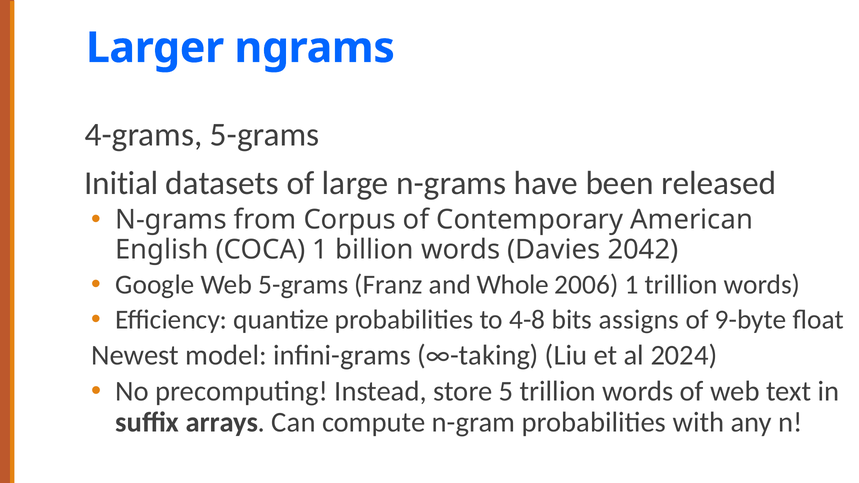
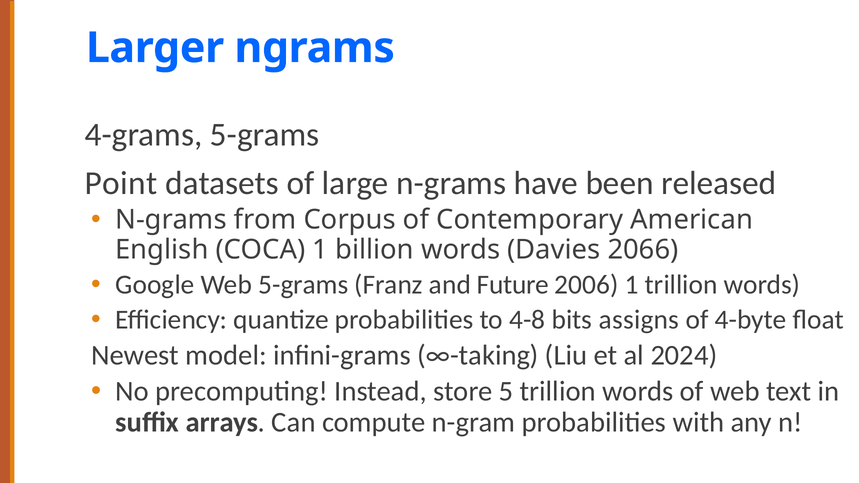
Initial: Initial -> Point
2042: 2042 -> 2066
Whole: Whole -> Future
9-byte: 9-byte -> 4-byte
